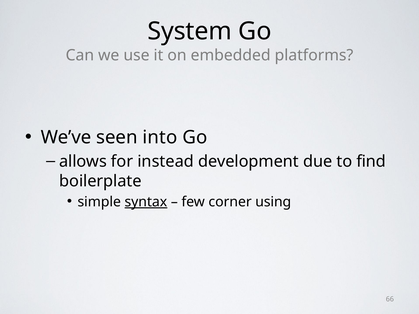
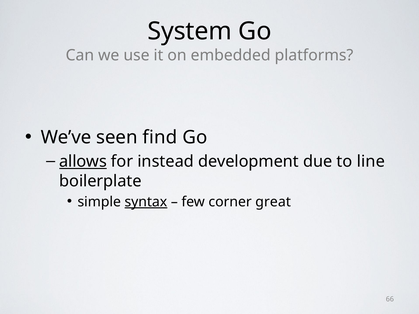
into: into -> find
allows underline: none -> present
find: find -> line
using: using -> great
